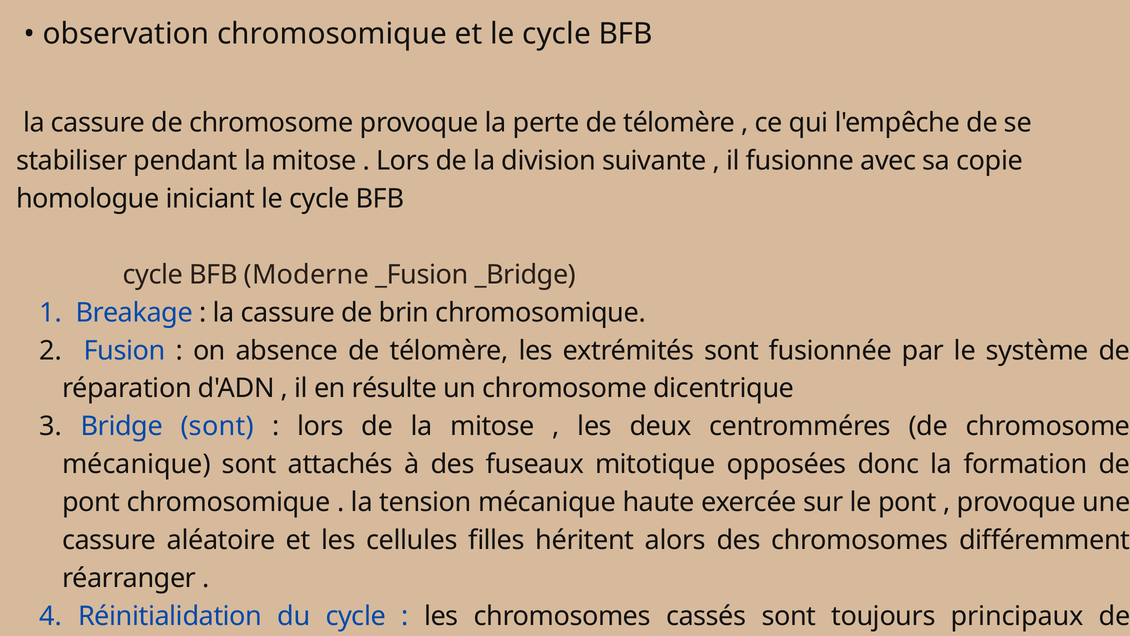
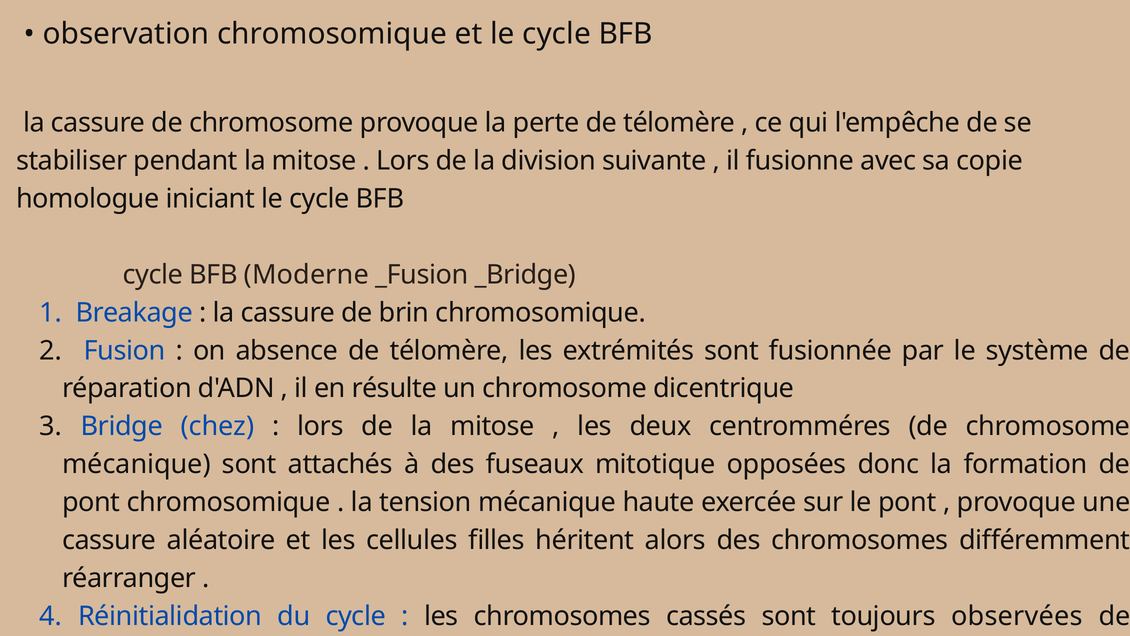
Bridge sont: sont -> chez
principaux: principaux -> observées
